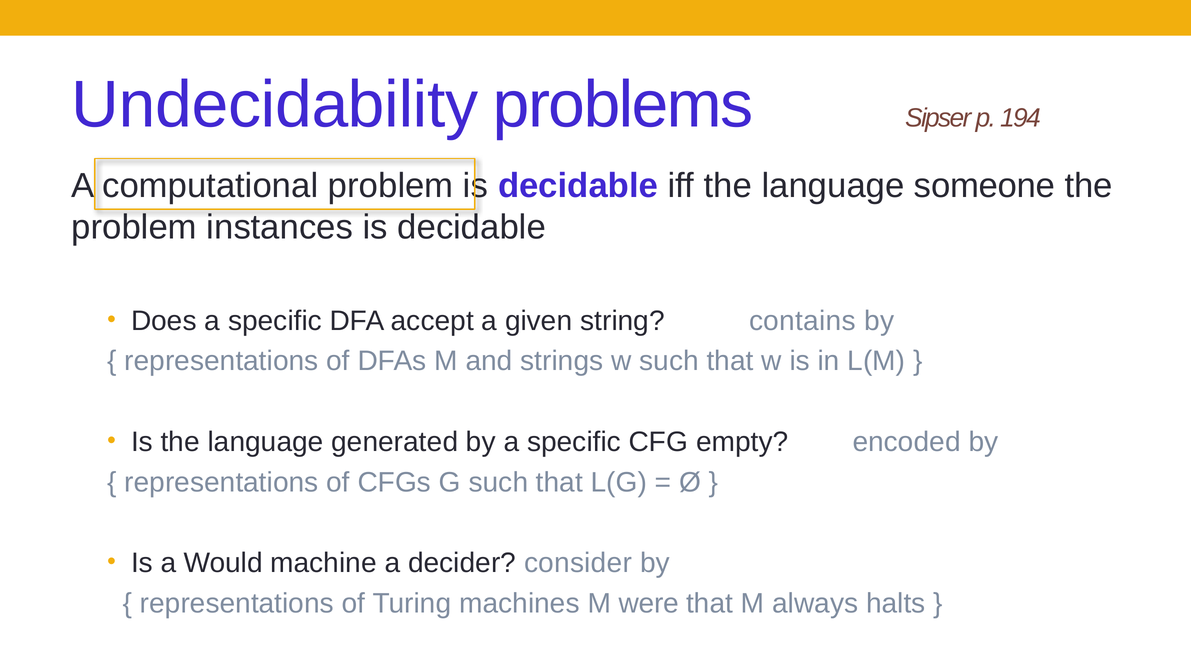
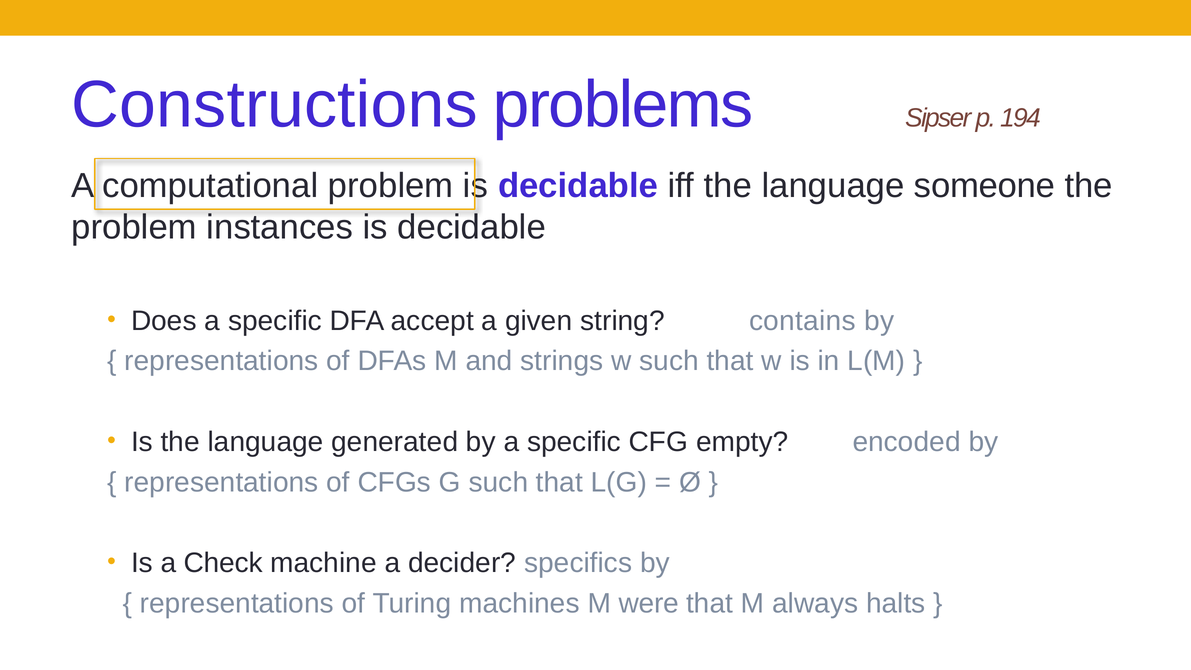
Undecidability: Undecidability -> Constructions
Would: Would -> Check
consider: consider -> specifics
